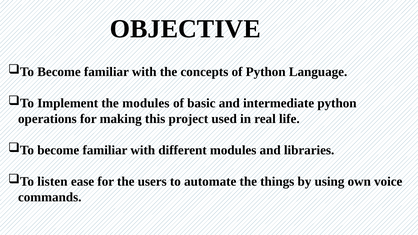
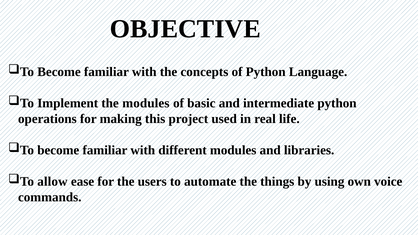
listen: listen -> allow
